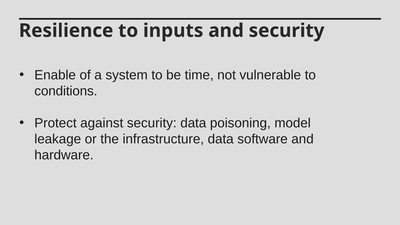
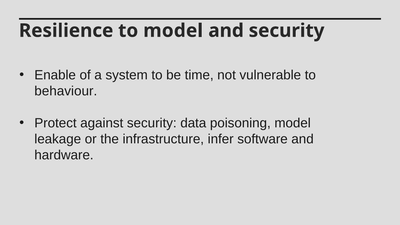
to inputs: inputs -> model
conditions: conditions -> behaviour
infrastructure data: data -> infer
